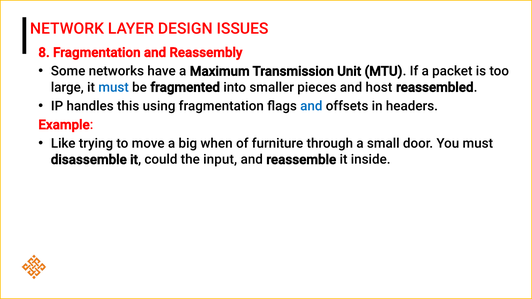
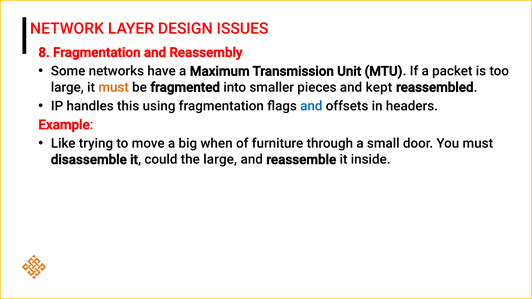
must at (114, 87) colour: blue -> orange
host: host -> kept
the input: input -> large
